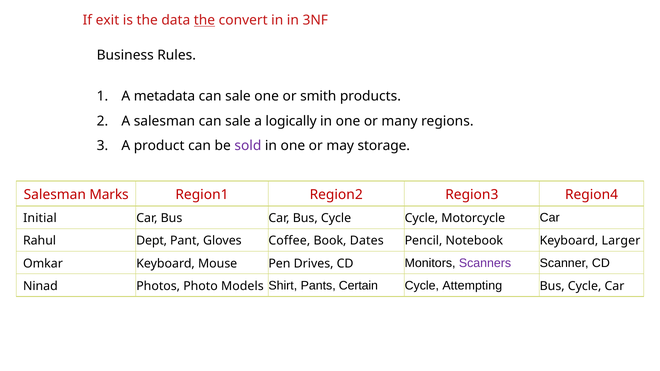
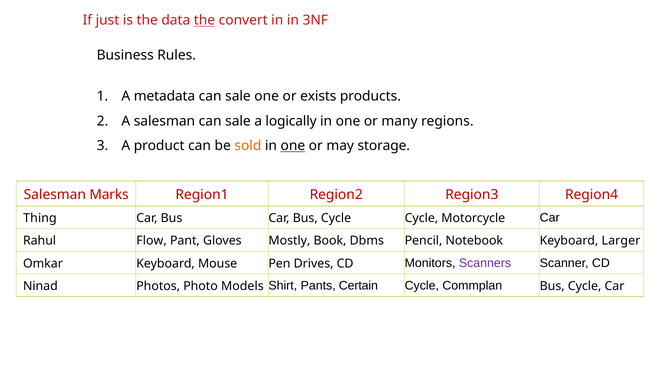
exit: exit -> just
smith: smith -> exists
sold colour: purple -> orange
one at (293, 146) underline: none -> present
Initial: Initial -> Thing
Dept: Dept -> Flow
Coffee: Coffee -> Mostly
Dates: Dates -> Dbms
Attempting: Attempting -> Commplan
